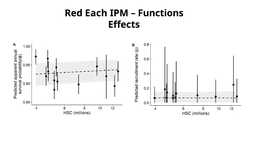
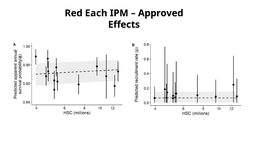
Functions: Functions -> Approved
